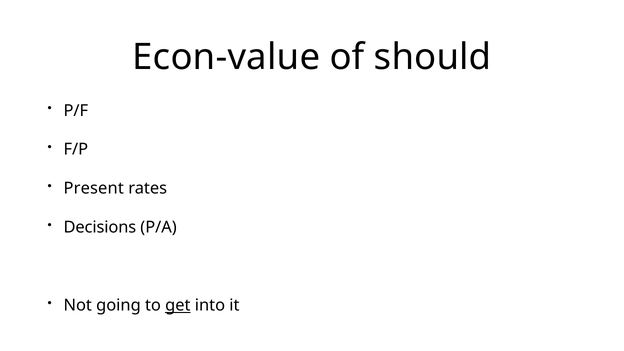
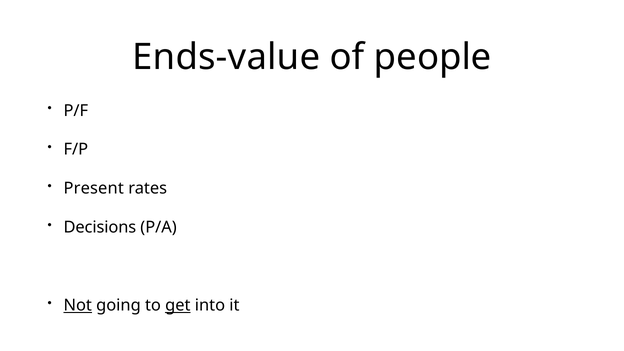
Econ-value: Econ-value -> Ends-value
should: should -> people
Not underline: none -> present
